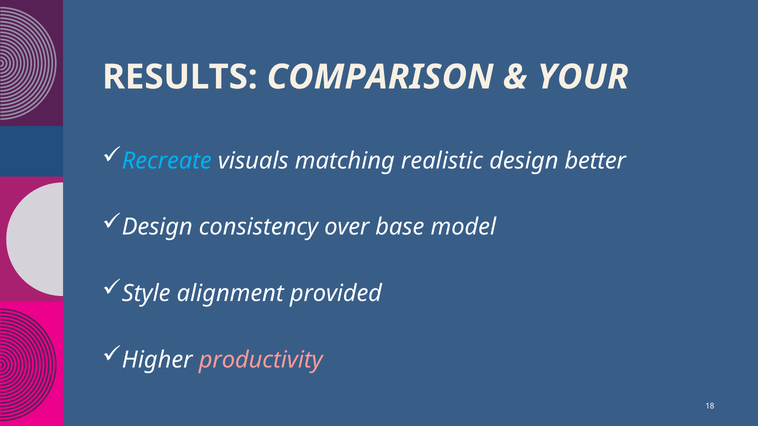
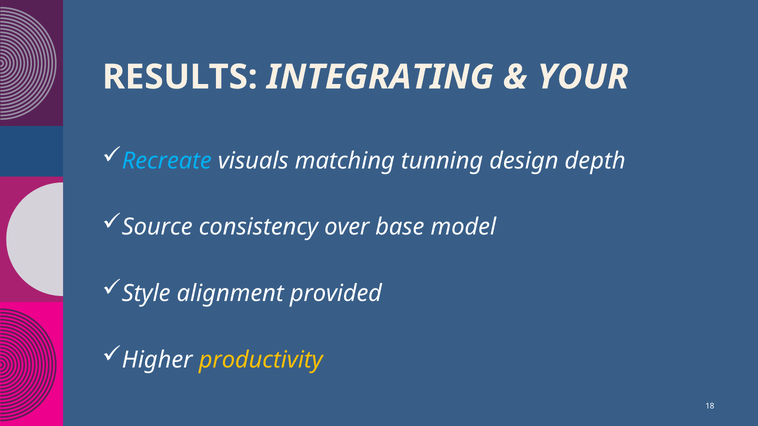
COMPARISON: COMPARISON -> INTEGRATING
realistic: realistic -> tunning
better: better -> depth
Design at (157, 227): Design -> Source
productivity colour: pink -> yellow
